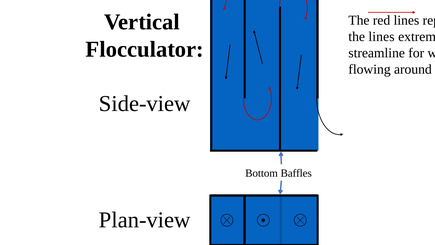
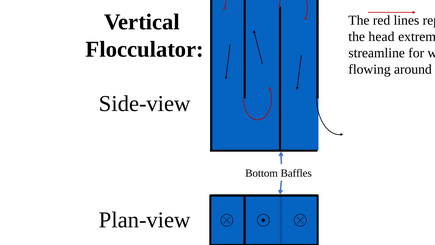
the lines: lines -> head
